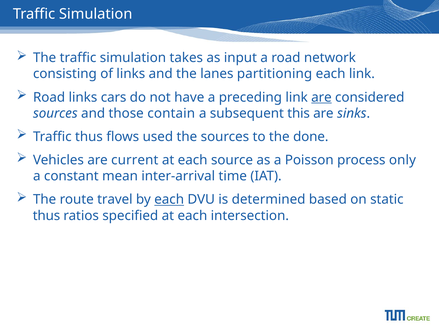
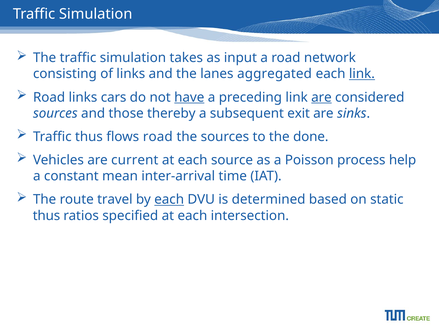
partitioning: partitioning -> aggregated
link at (362, 74) underline: none -> present
have underline: none -> present
contain: contain -> thereby
this: this -> exit
flows used: used -> road
only: only -> help
